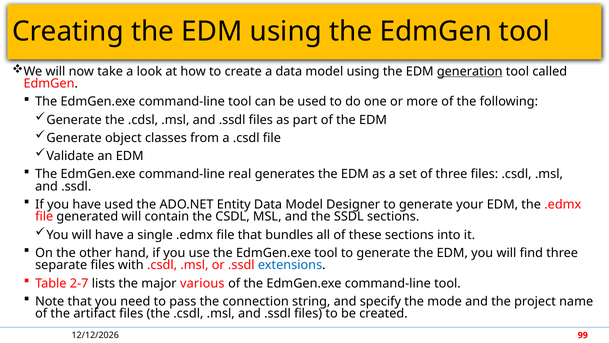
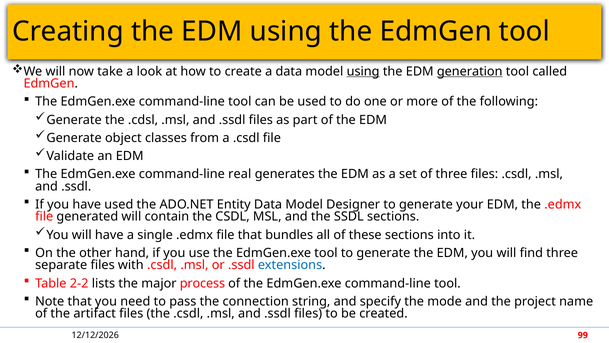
using at (363, 71) underline: none -> present
2-7: 2-7 -> 2-2
various: various -> process
